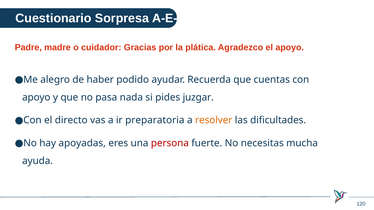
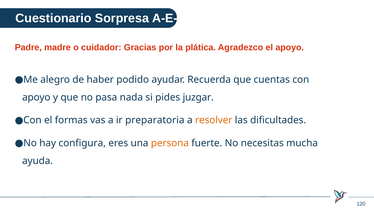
directo: directo -> formas
apoyadas: apoyadas -> configura
persona colour: red -> orange
